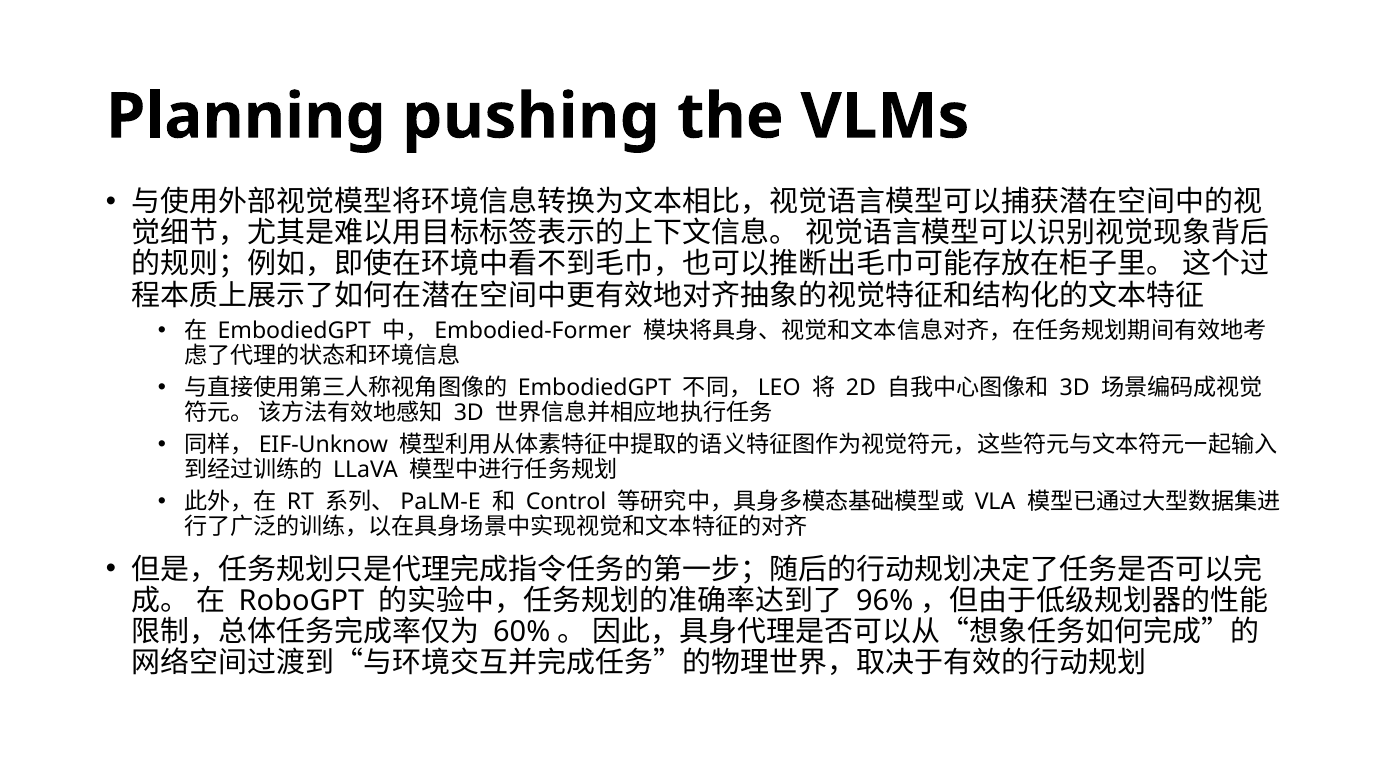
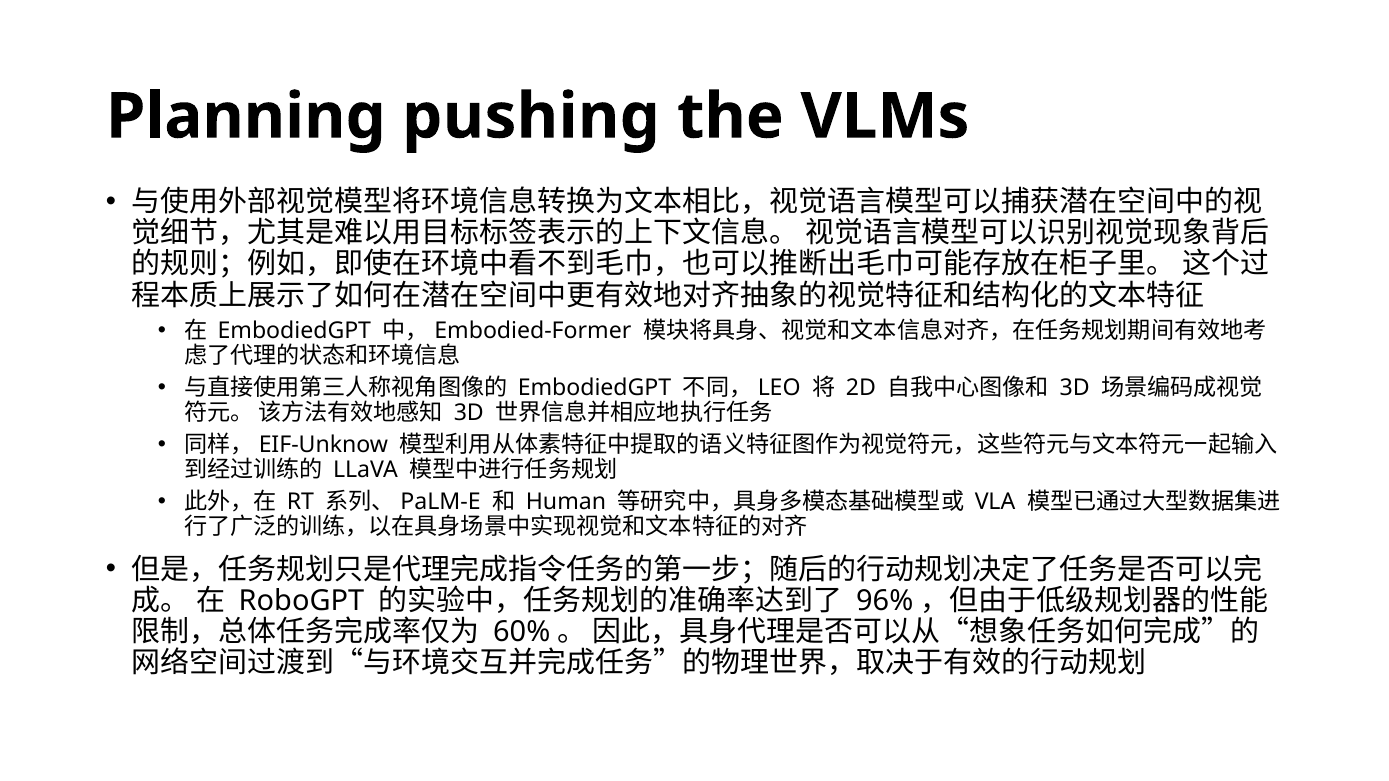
Control: Control -> Human
